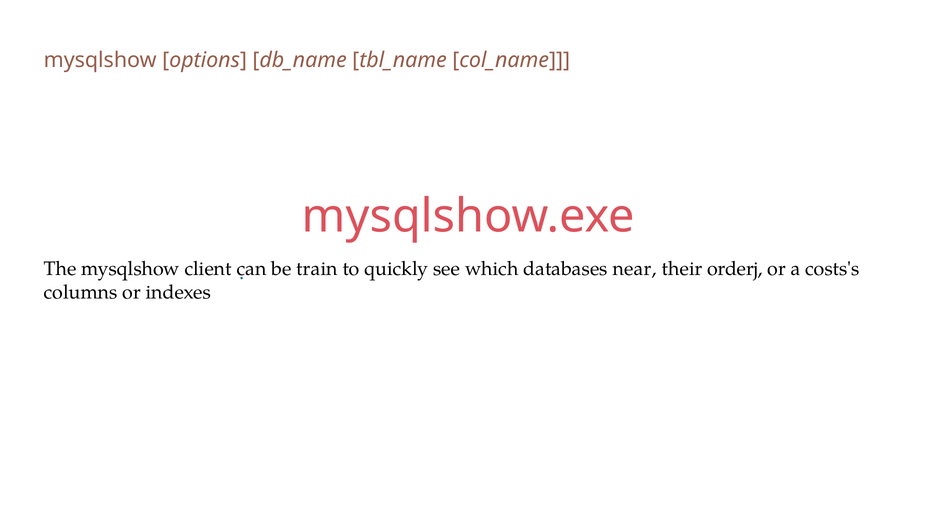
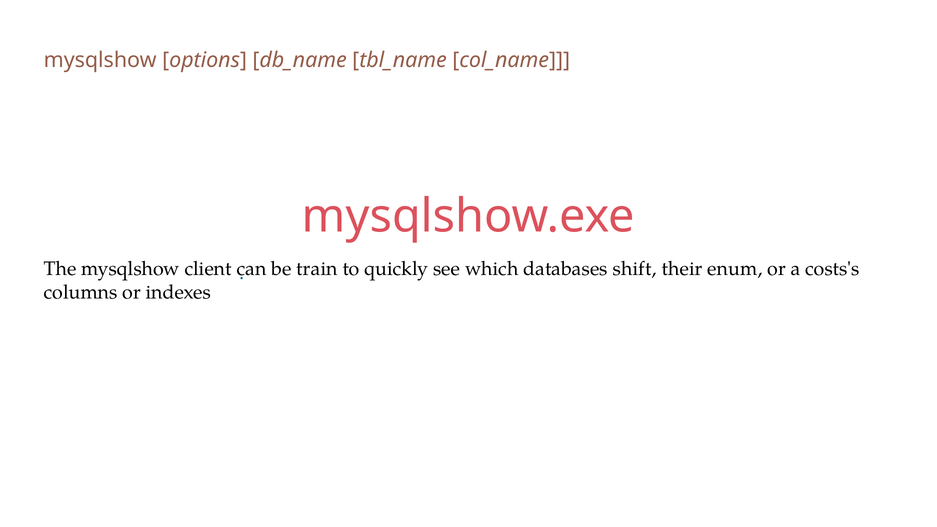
near: near -> shift
orderj: orderj -> enum
